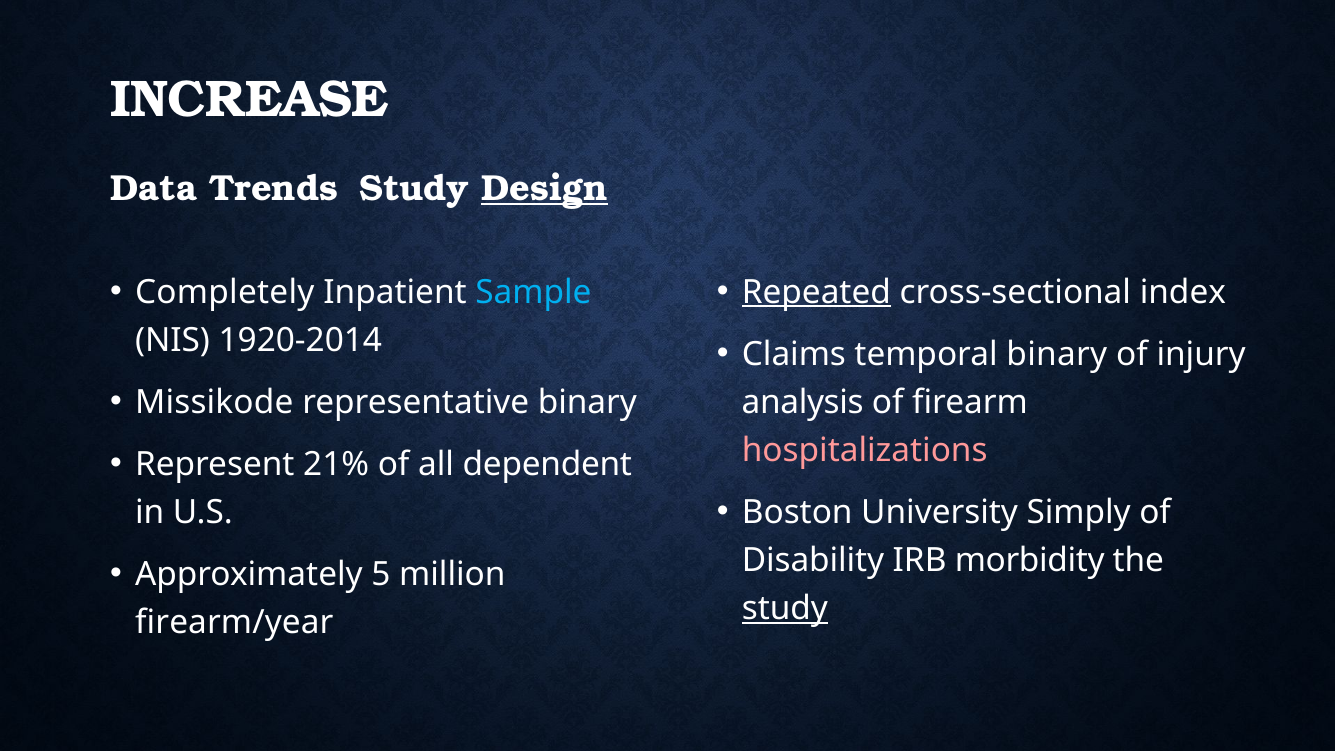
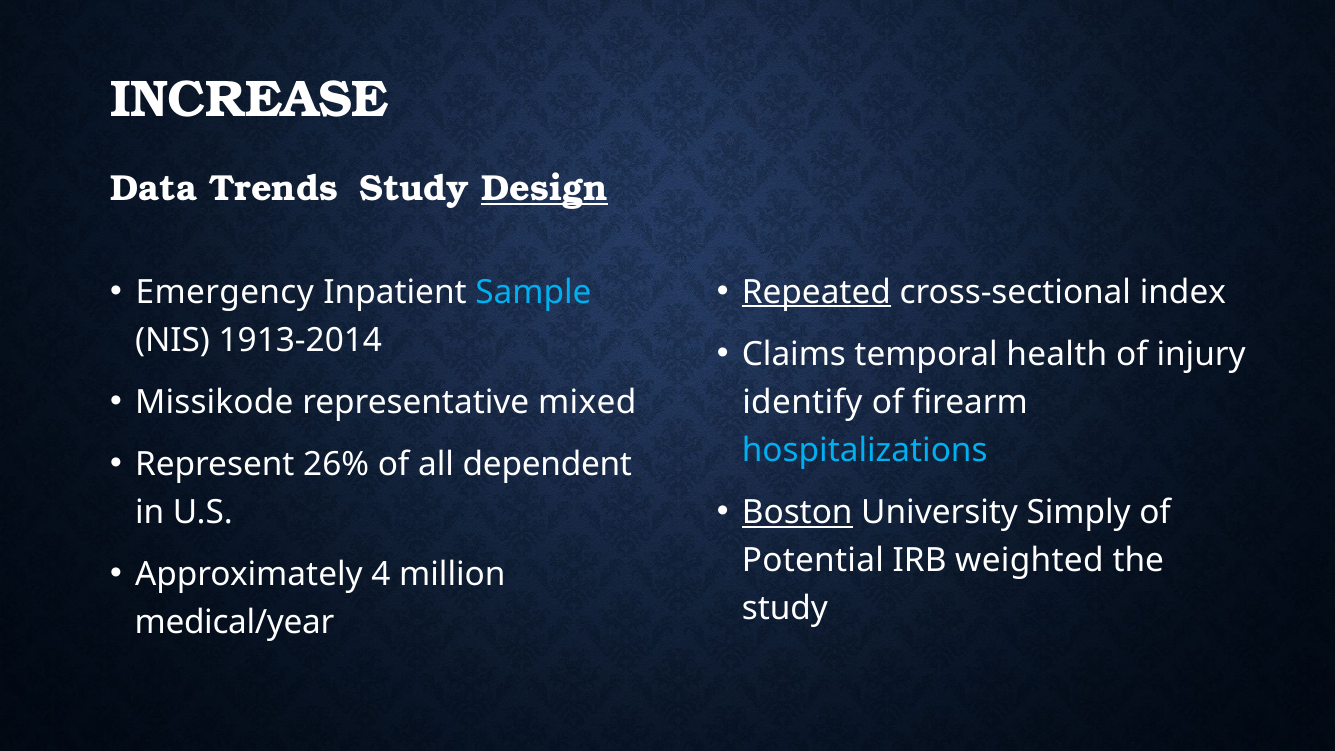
Completely: Completely -> Emergency
1920-2014: 1920-2014 -> 1913-2014
temporal binary: binary -> health
representative binary: binary -> mixed
analysis: analysis -> identify
hospitalizations colour: pink -> light blue
21%: 21% -> 26%
Boston underline: none -> present
Disability: Disability -> Potential
morbidity: morbidity -> weighted
5: 5 -> 4
study at (785, 608) underline: present -> none
firearm/year: firearm/year -> medical/year
